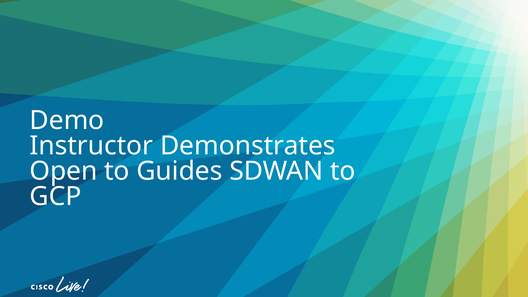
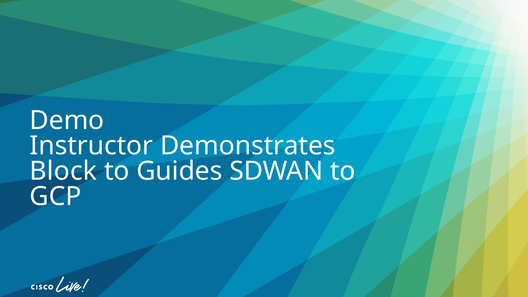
Open: Open -> Block
